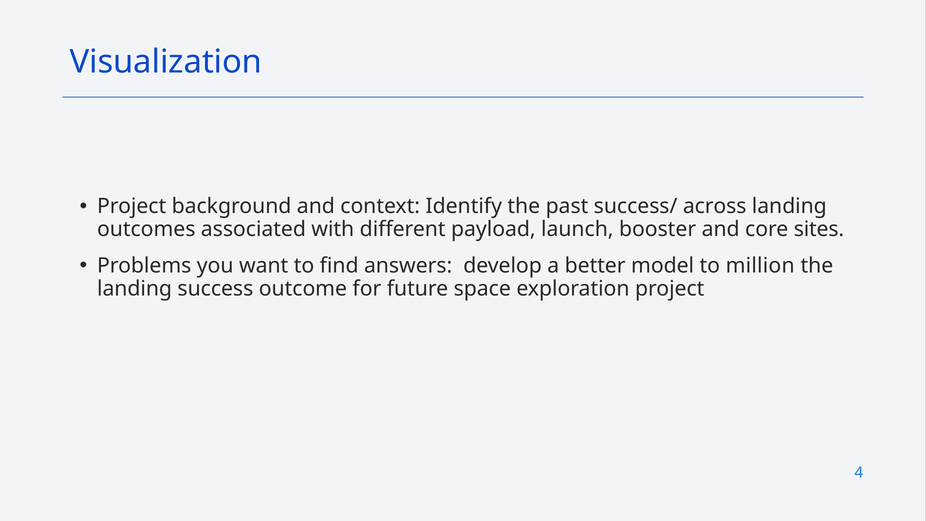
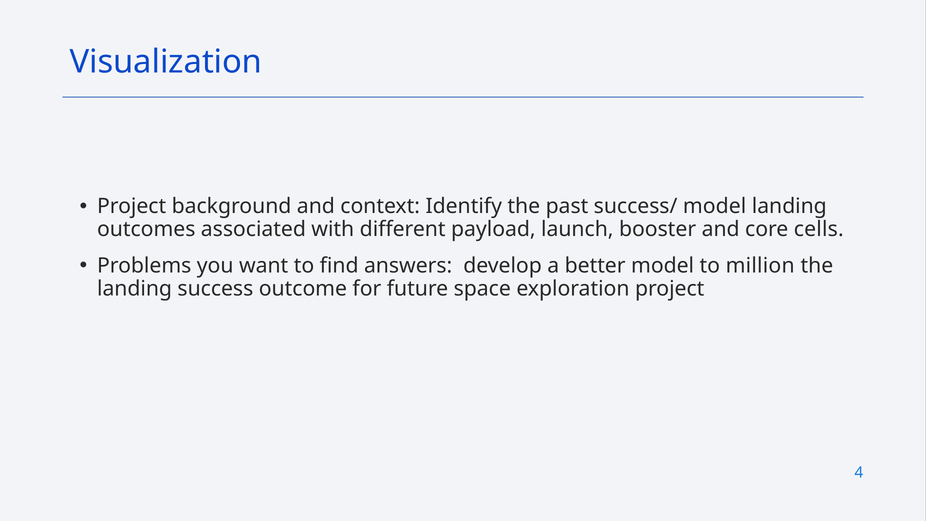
success/ across: across -> model
sites: sites -> cells
